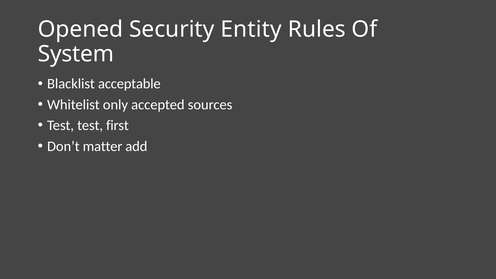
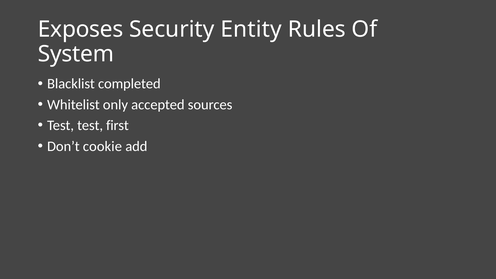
Opened: Opened -> Exposes
acceptable: acceptable -> completed
matter: matter -> cookie
